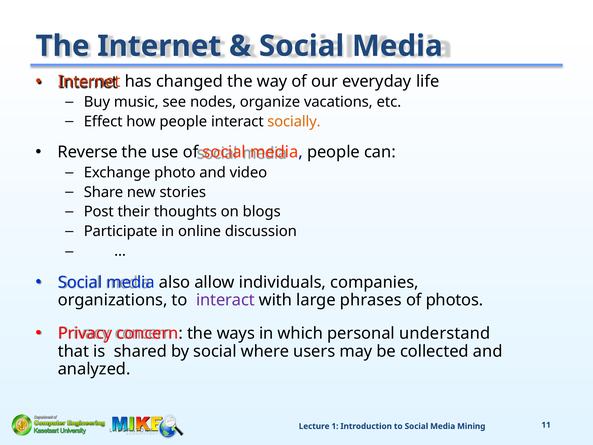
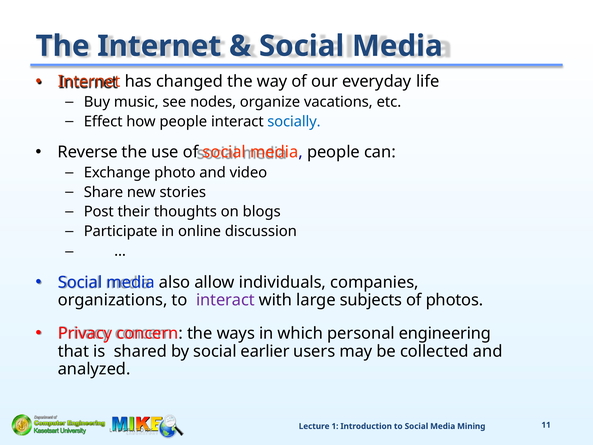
socially colour: orange -> blue
phrases: phrases -> subjects
understand: understand -> engineering
where: where -> earlier
